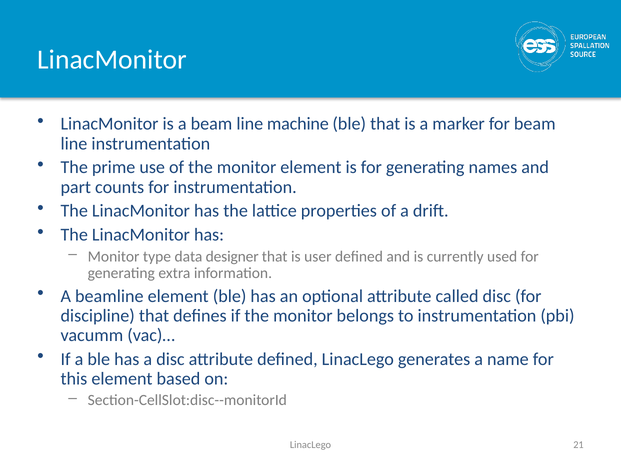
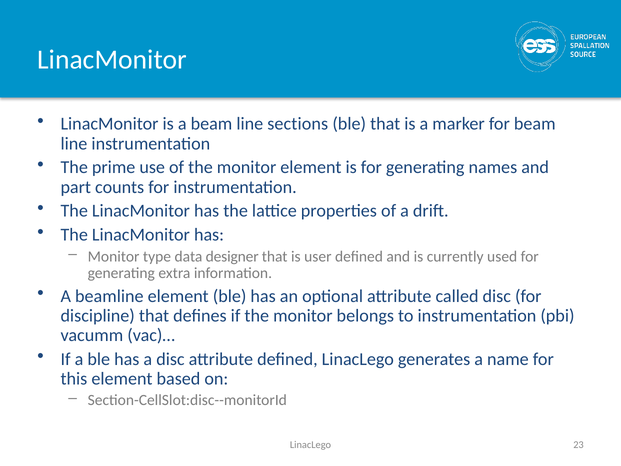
machine: machine -> sections
21: 21 -> 23
